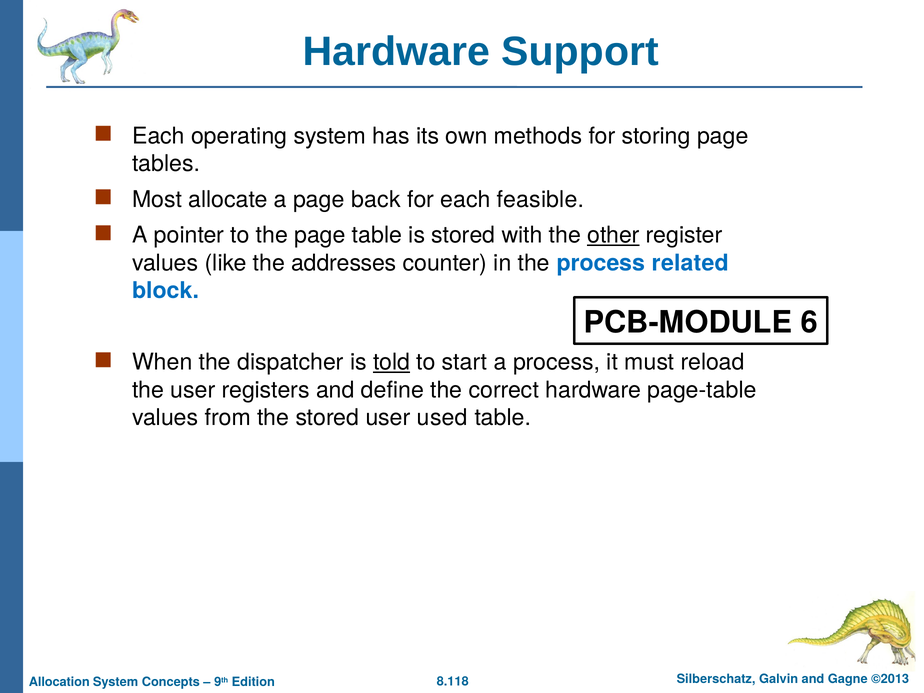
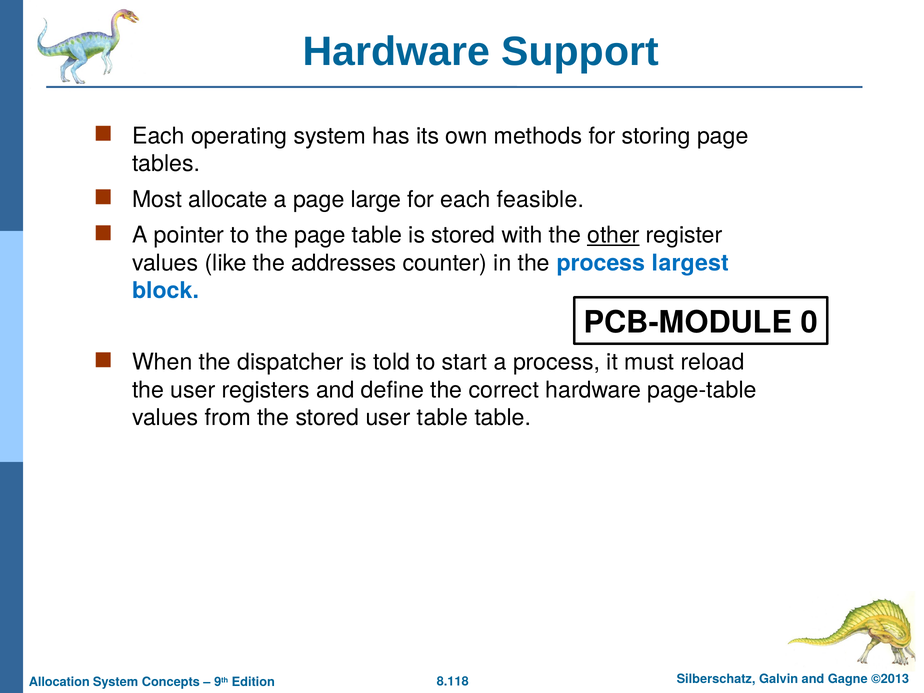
back: back -> large
related: related -> largest
6: 6 -> 0
told underline: present -> none
user used: used -> table
